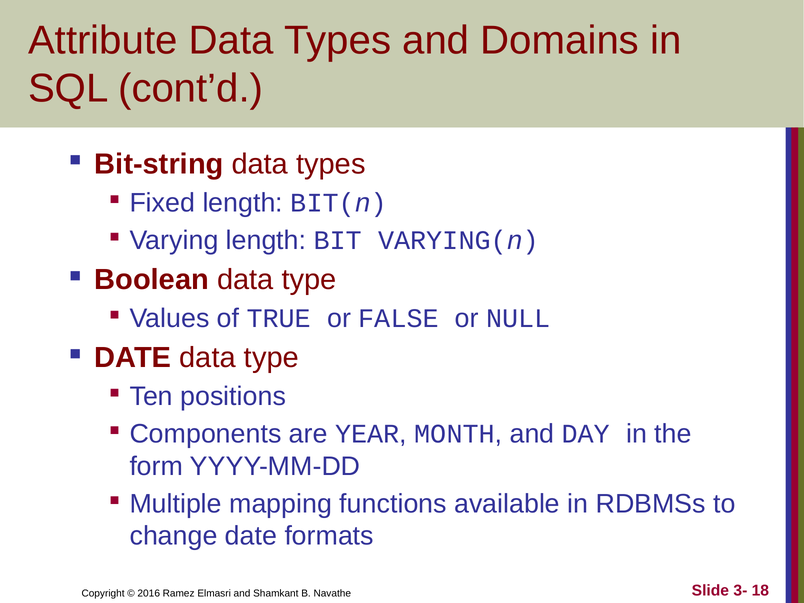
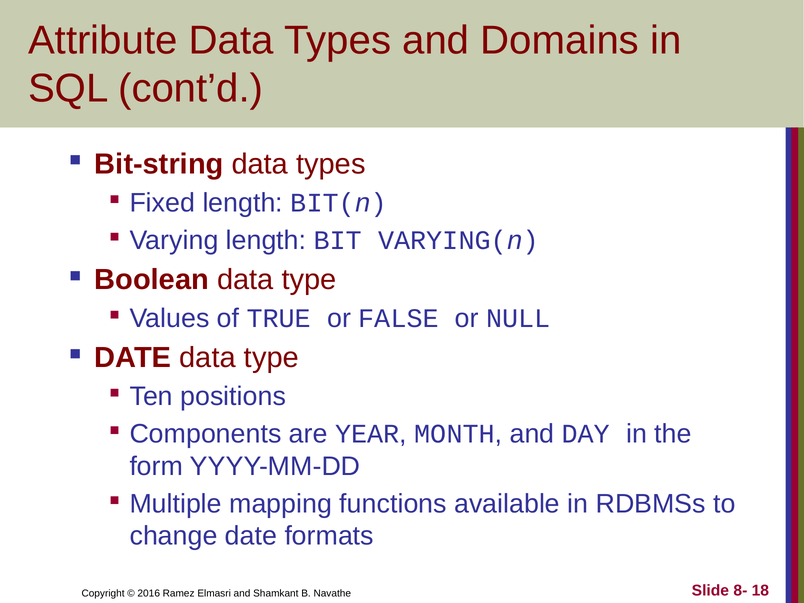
3-: 3- -> 8-
